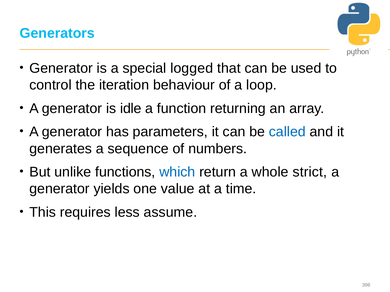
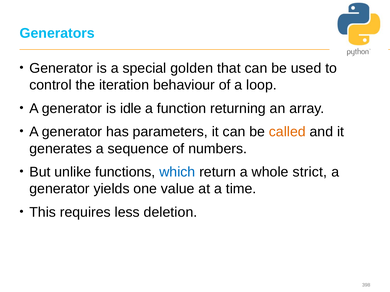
logged: logged -> golden
called colour: blue -> orange
assume: assume -> deletion
